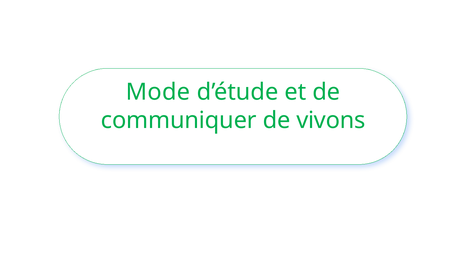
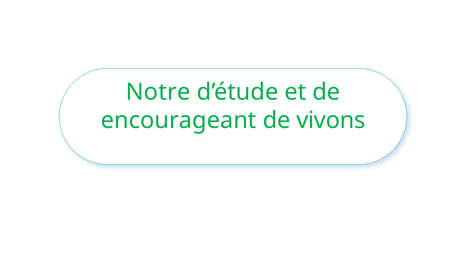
Mode: Mode -> Notre
communiquer: communiquer -> encourageant
